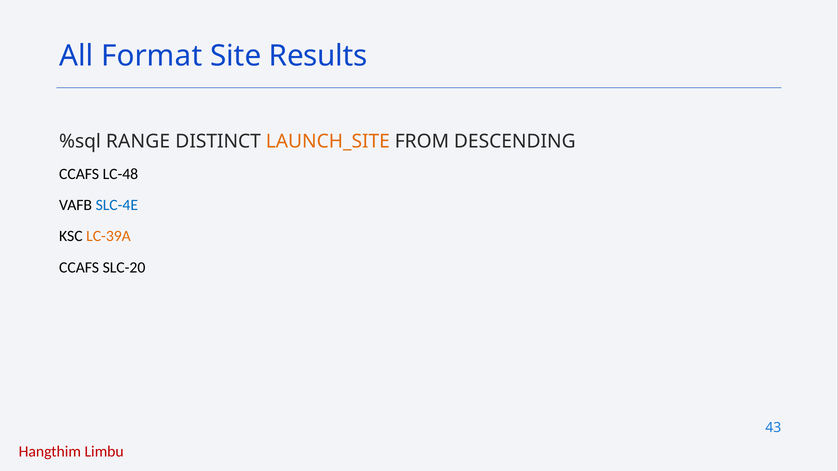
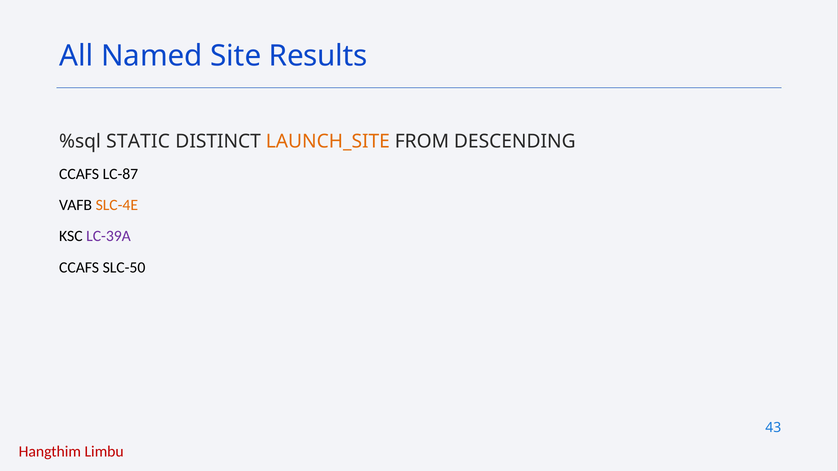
Format: Format -> Named
RANGE: RANGE -> STATIC
LC-48: LC-48 -> LC-87
SLC-4E colour: blue -> orange
LC-39A colour: orange -> purple
SLC-20: SLC-20 -> SLC-50
